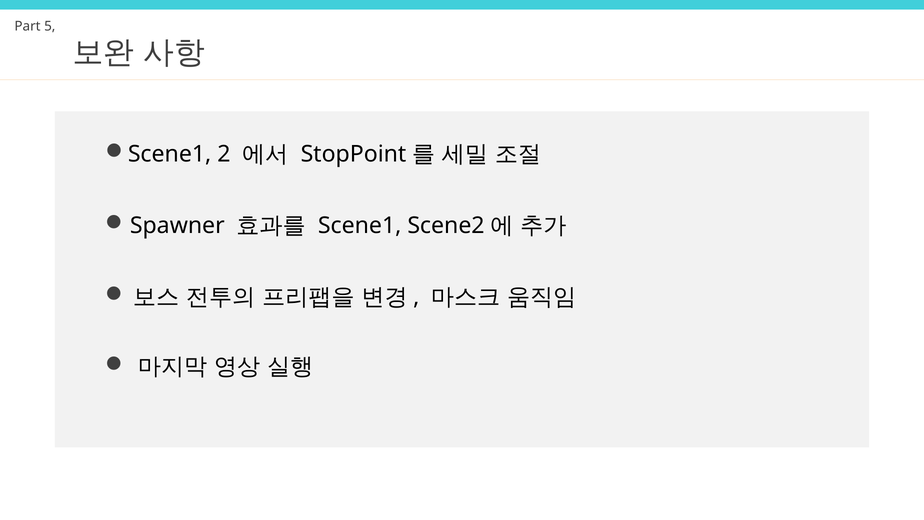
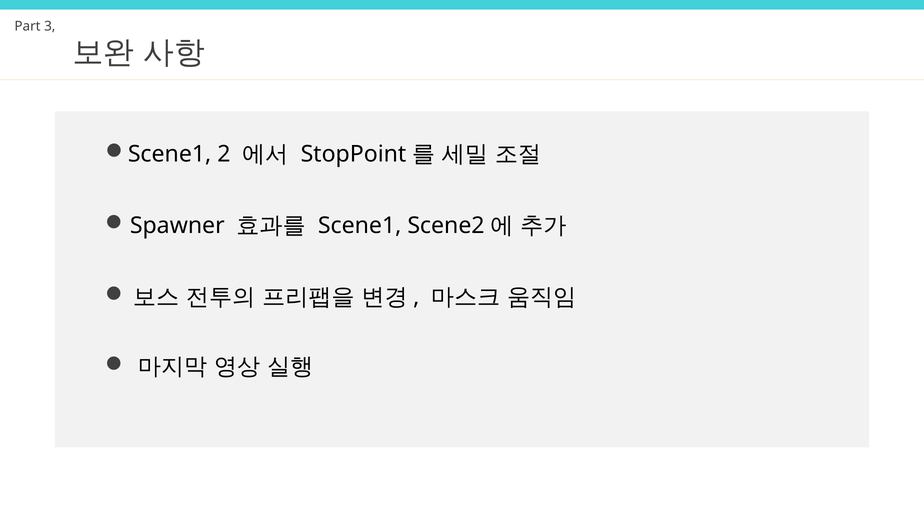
5: 5 -> 3
